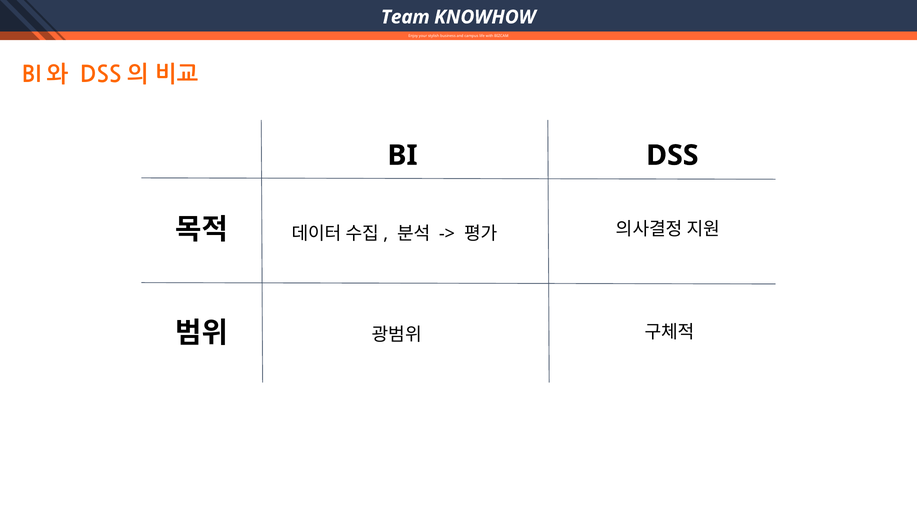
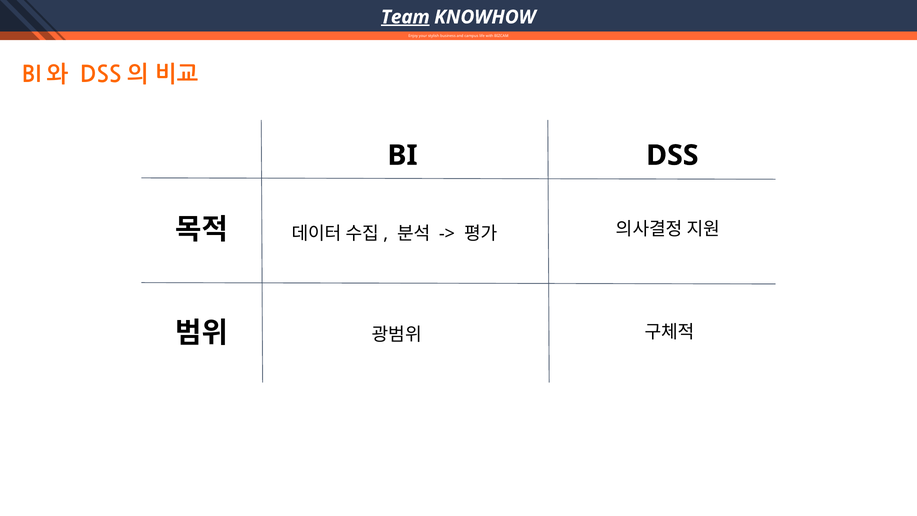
Team underline: none -> present
